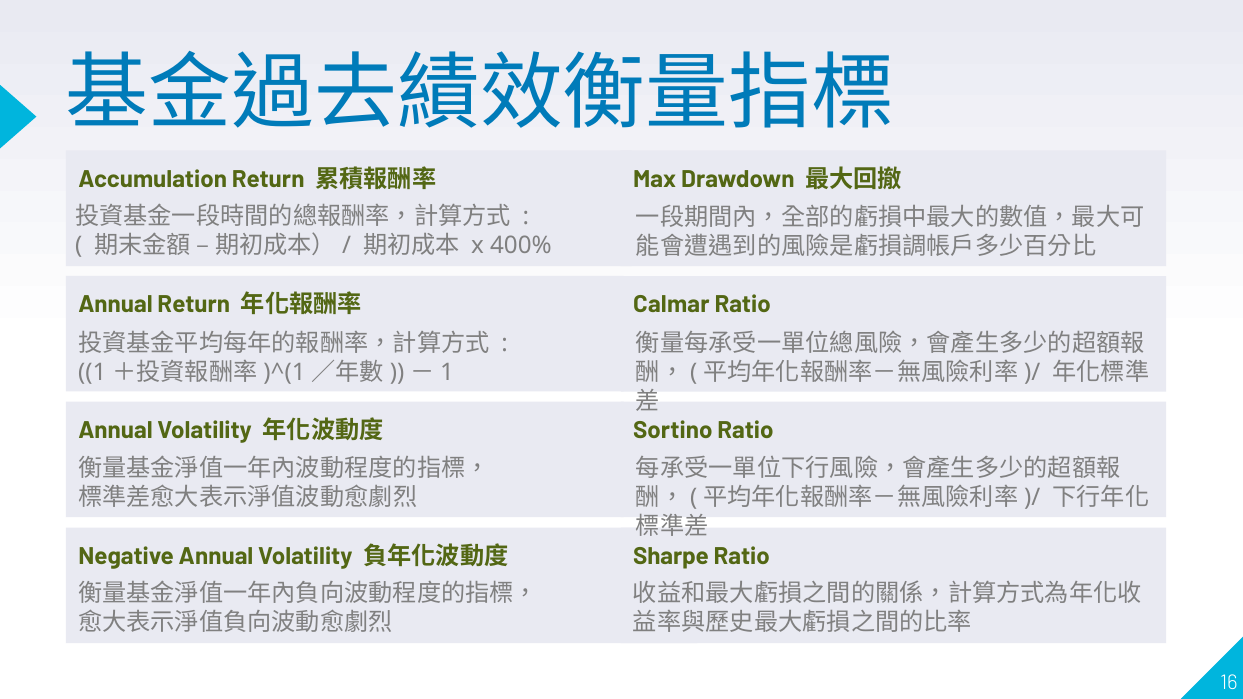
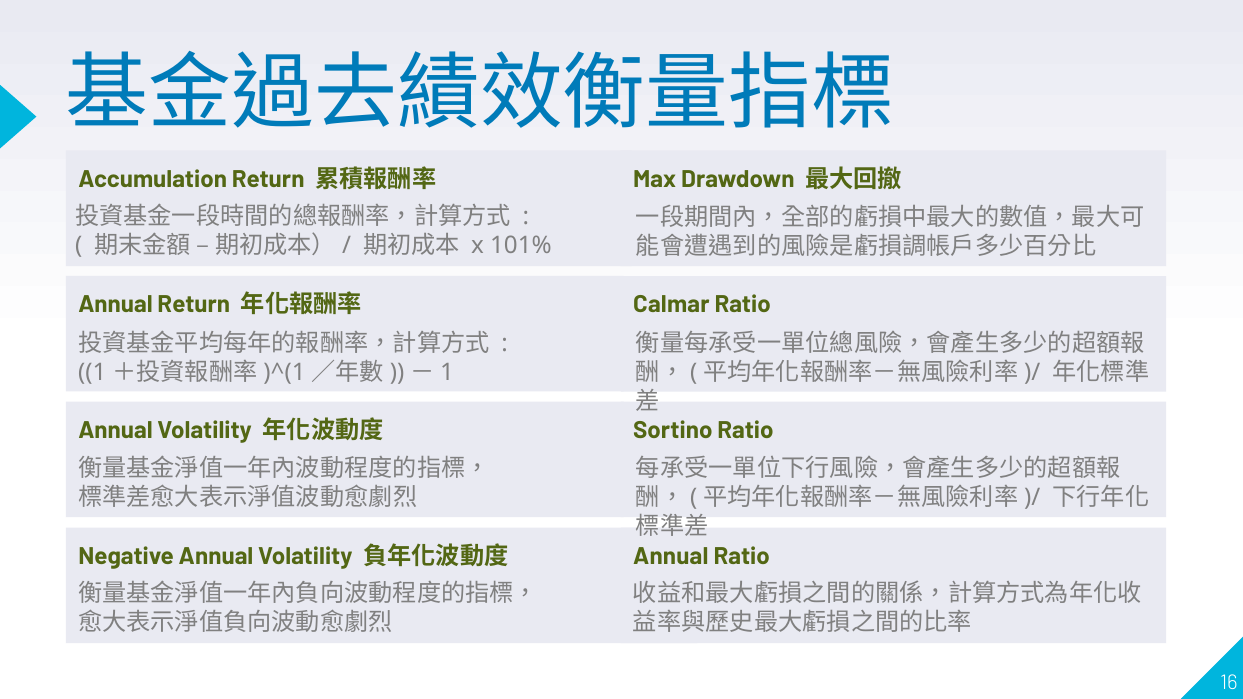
400%: 400% -> 101%
Sharpe at (671, 556): Sharpe -> Annual
